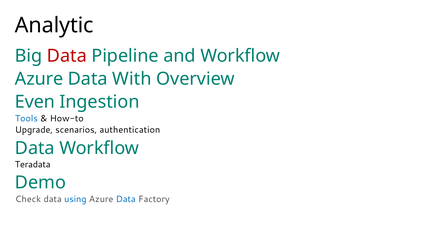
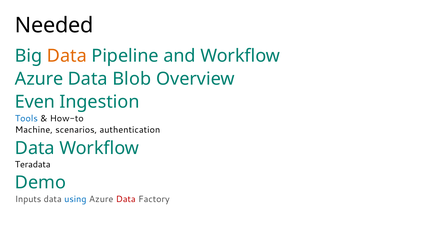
Analytic: Analytic -> Needed
Data at (67, 56) colour: red -> orange
With: With -> Blob
Upgrade: Upgrade -> Machine
Check: Check -> Inputs
Data at (126, 199) colour: blue -> red
